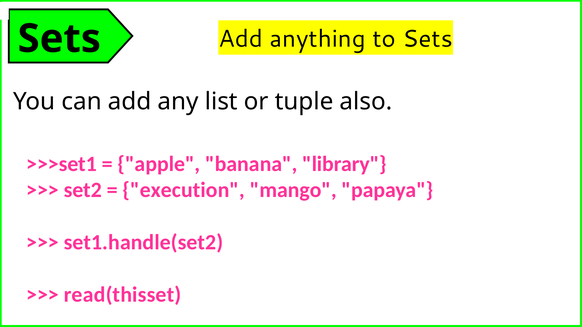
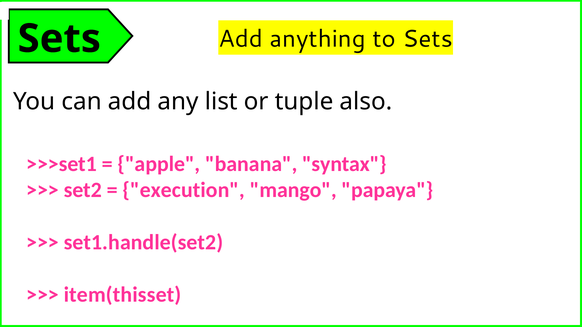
library: library -> syntax
read(thisset: read(thisset -> item(thisset
